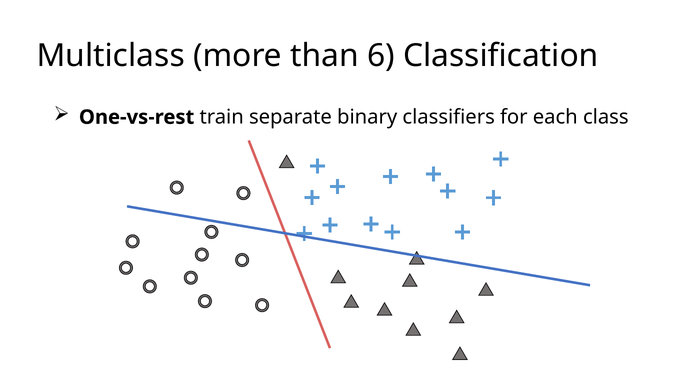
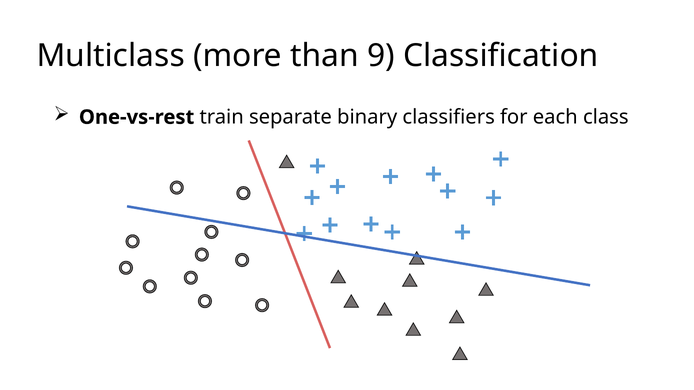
6: 6 -> 9
